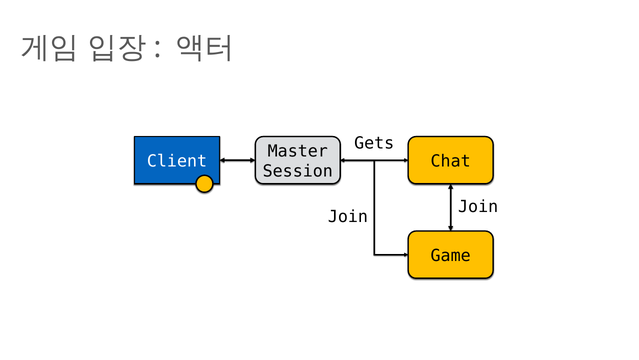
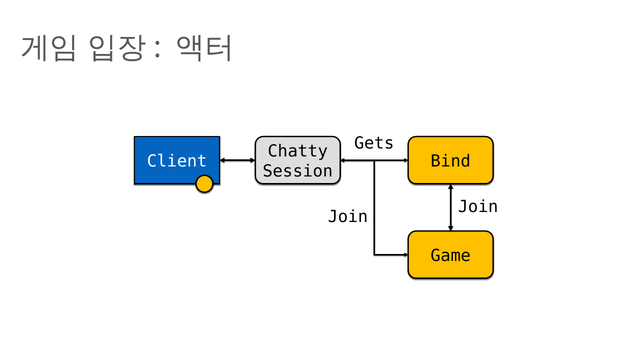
Master: Master -> Chatty
Chat: Chat -> Bind
